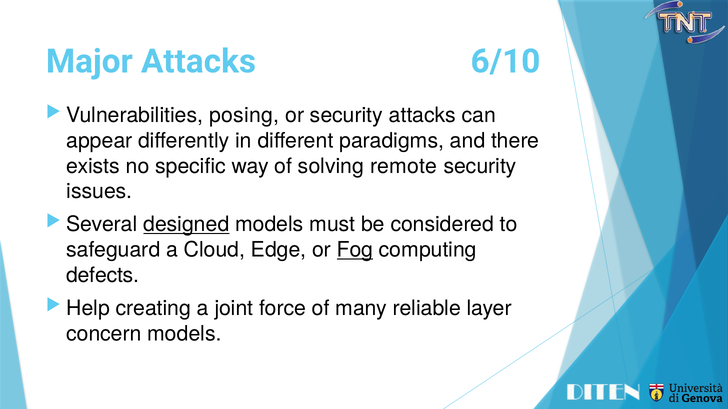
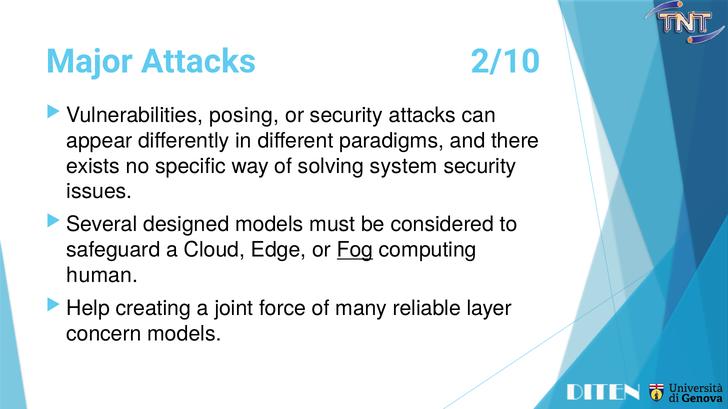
6/10: 6/10 -> 2/10
remote: remote -> system
designed underline: present -> none
defects: defects -> human
